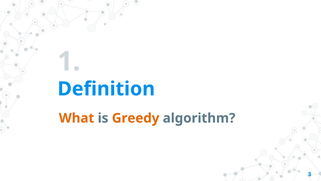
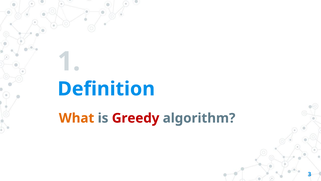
Greedy colour: orange -> red
